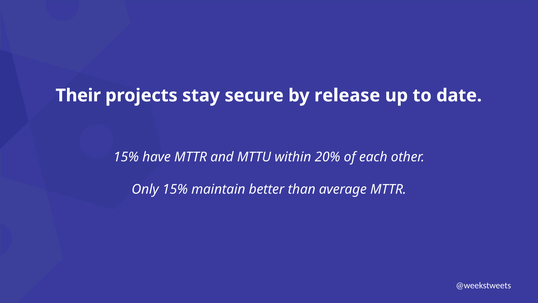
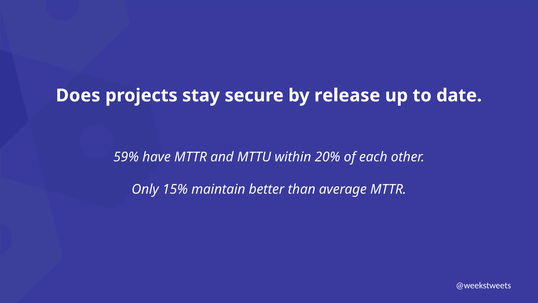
Their: Their -> Does
15% at (126, 157): 15% -> 59%
